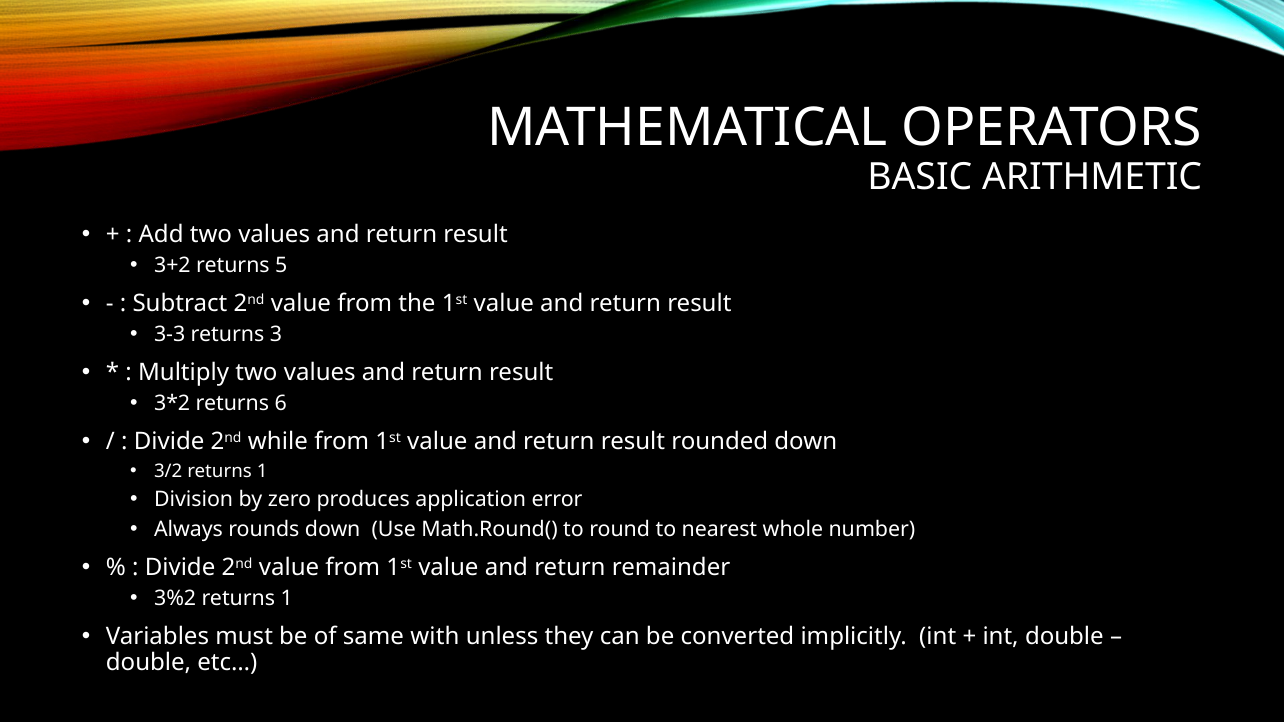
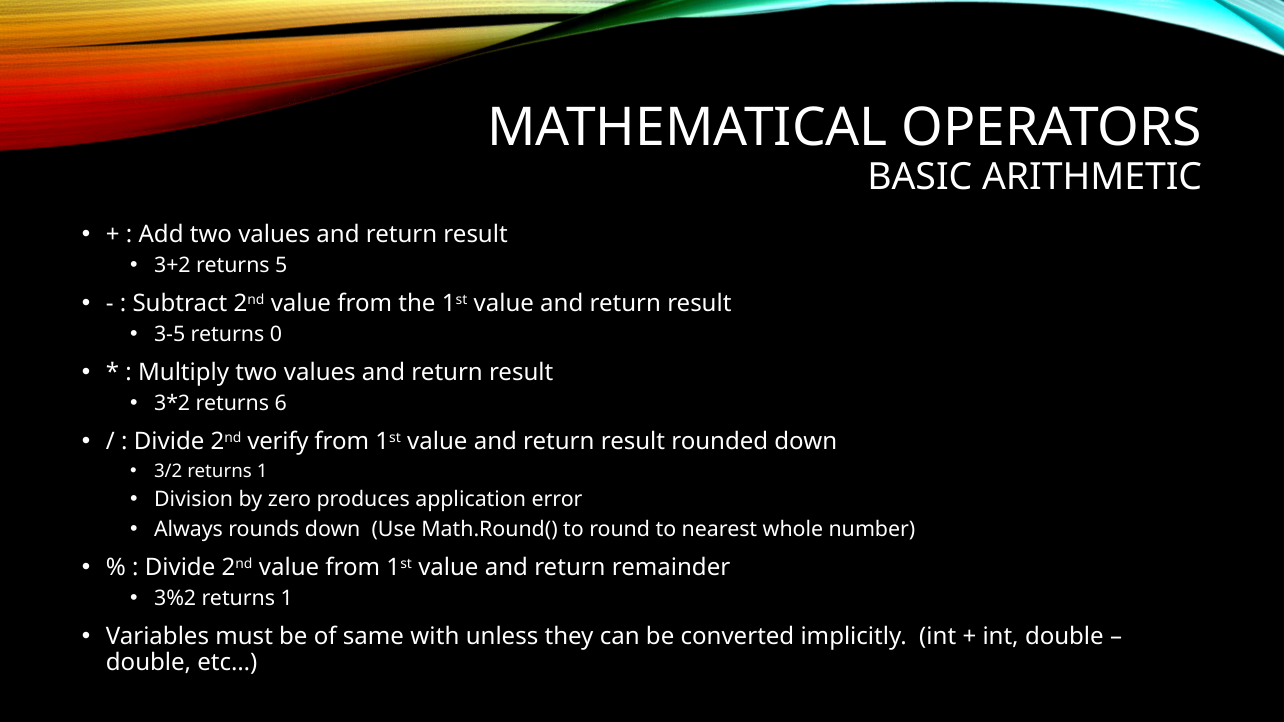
3-3: 3-3 -> 3-5
3: 3 -> 0
while: while -> verify
